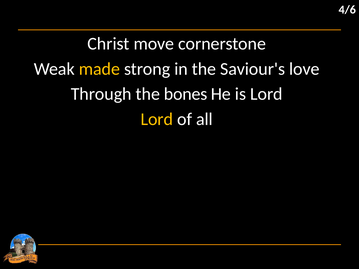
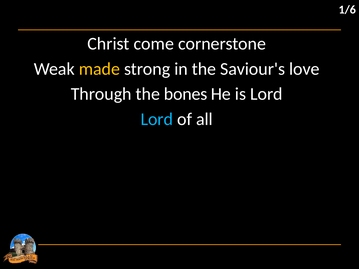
4/6: 4/6 -> 1/6
move: move -> come
Lord at (157, 119) colour: yellow -> light blue
